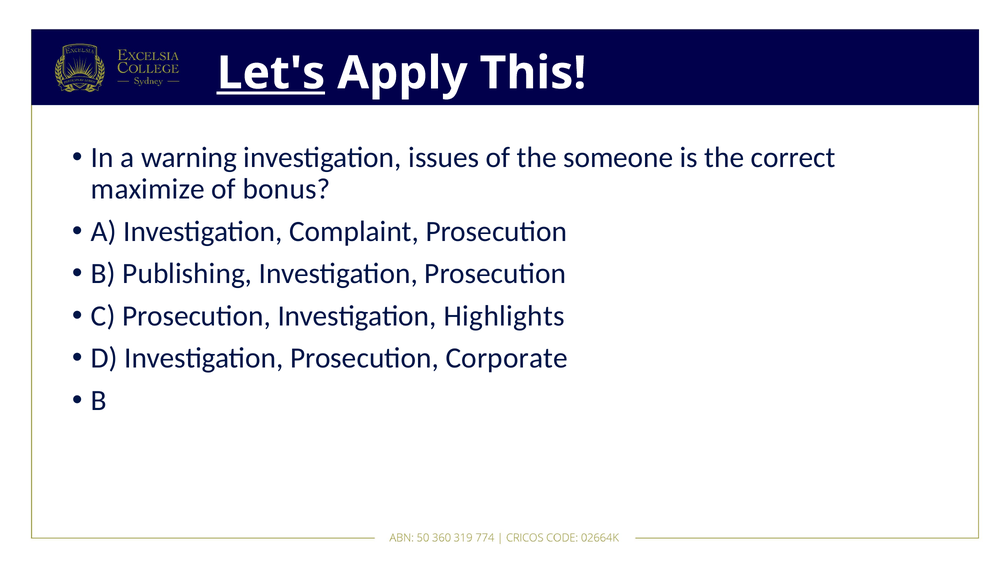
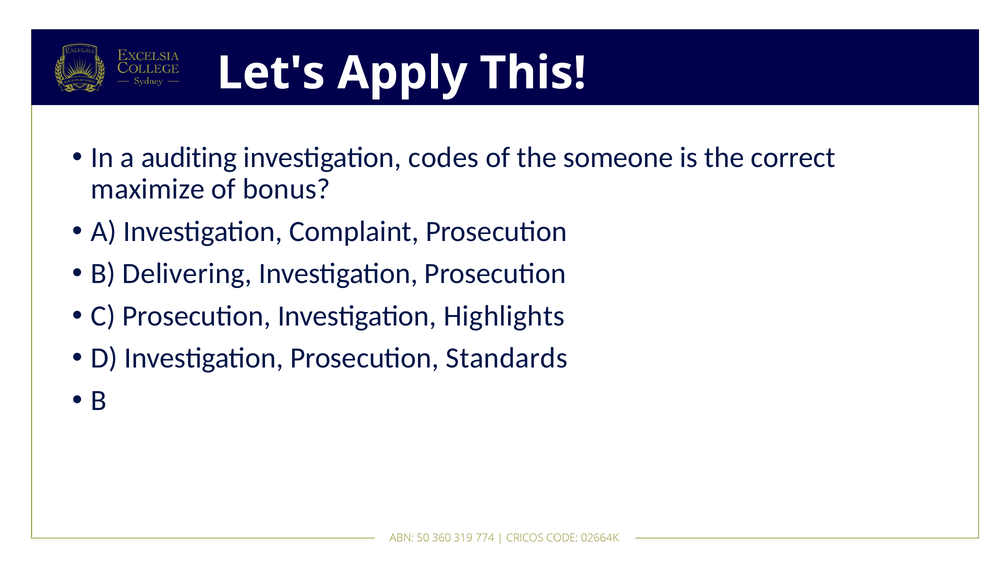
Let's underline: present -> none
warning: warning -> auditing
issues: issues -> codes
Publishing: Publishing -> Delivering
Corporate: Corporate -> Standards
